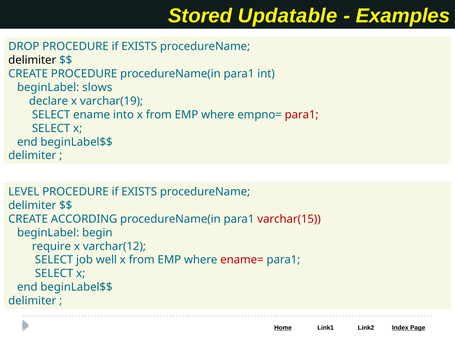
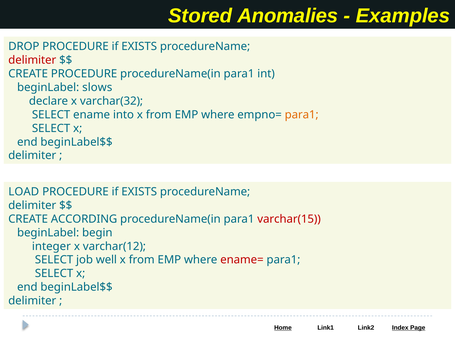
Updatable: Updatable -> Anomalies
delimiter at (32, 60) colour: black -> red
varchar(19: varchar(19 -> varchar(32
para1 at (302, 115) colour: red -> orange
LEVEL: LEVEL -> LOAD
require: require -> integer
